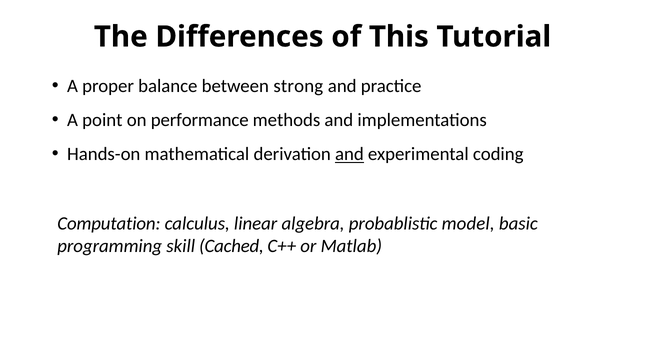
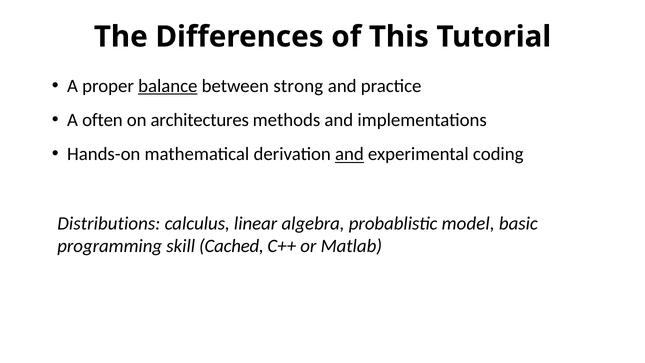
balance underline: none -> present
point: point -> often
performance: performance -> architectures
Computation: Computation -> Distributions
